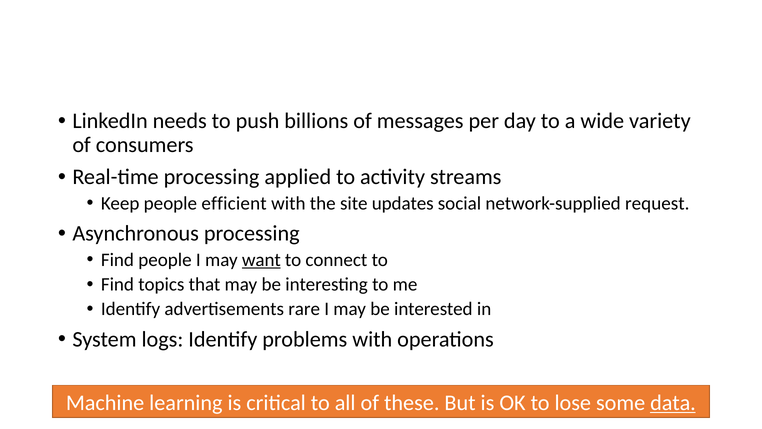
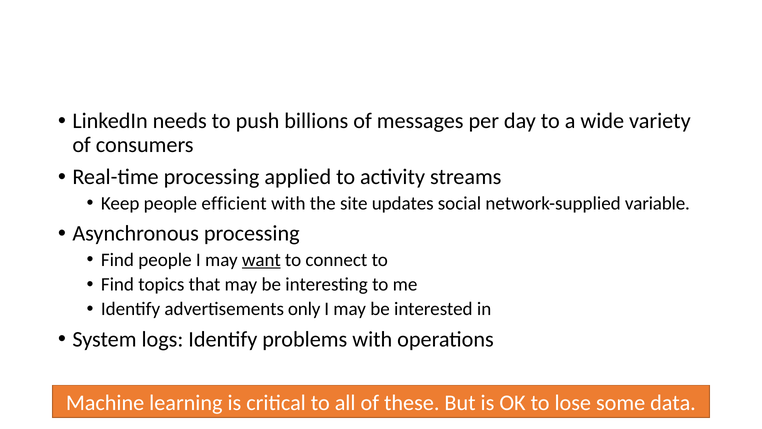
request: request -> variable
rare: rare -> only
data underline: present -> none
